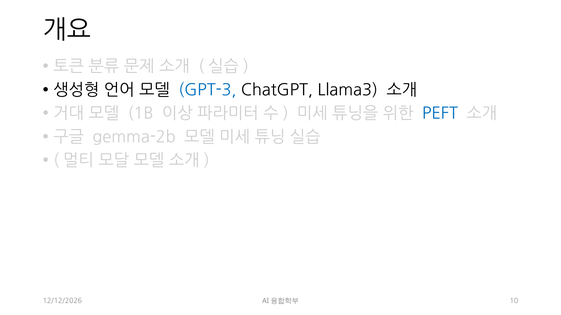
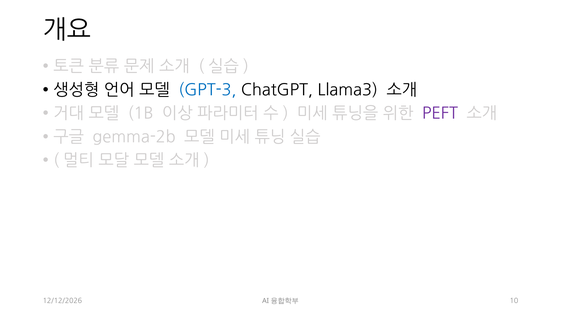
PEFT colour: blue -> purple
